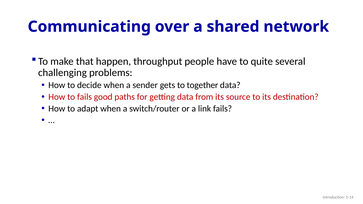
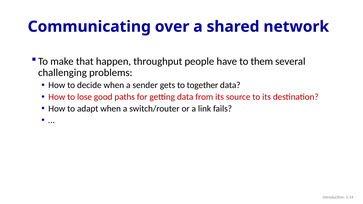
quite: quite -> them
to fails: fails -> lose
